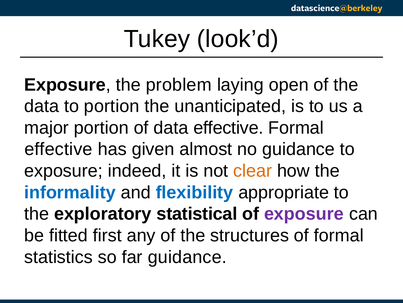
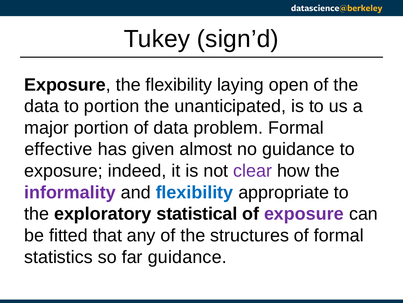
look’d: look’d -> sign’d
the problem: problem -> flexibility
data effective: effective -> problem
clear colour: orange -> purple
informality colour: blue -> purple
first: first -> that
